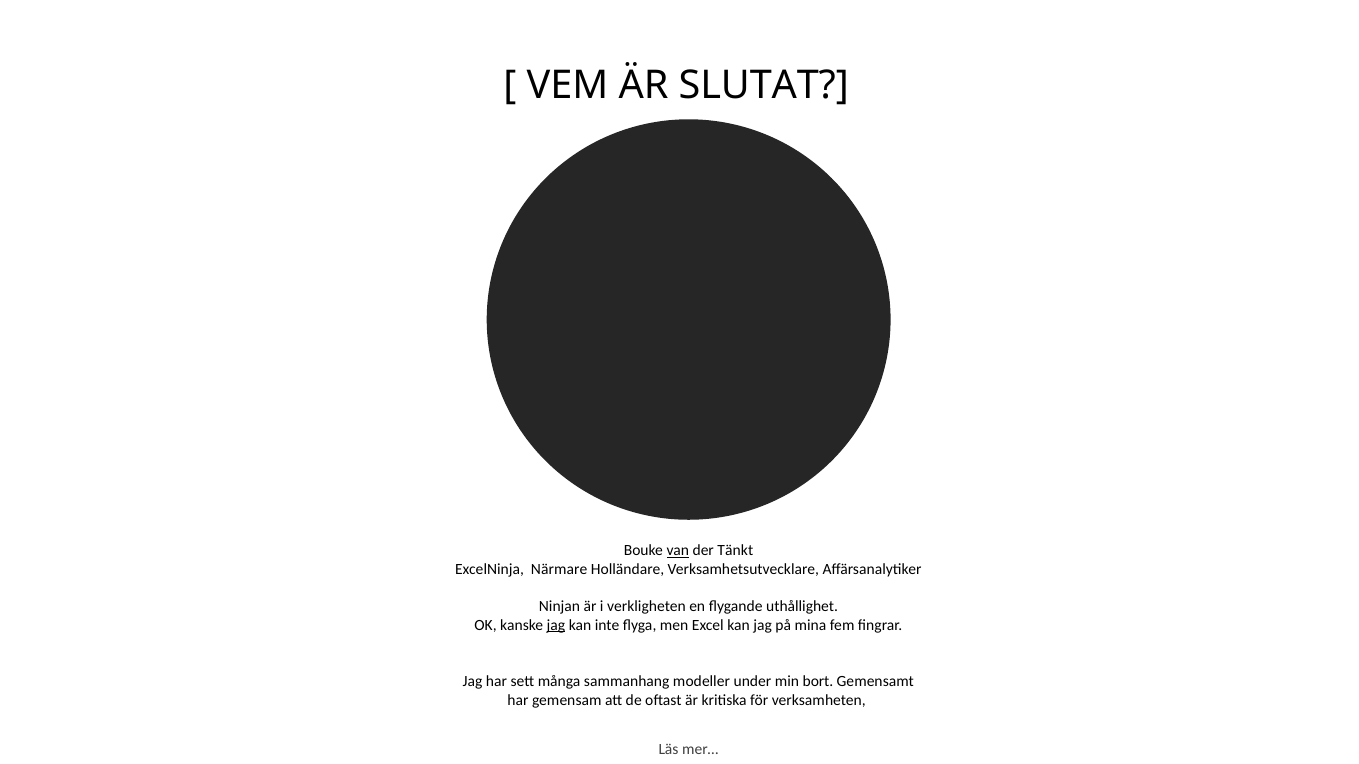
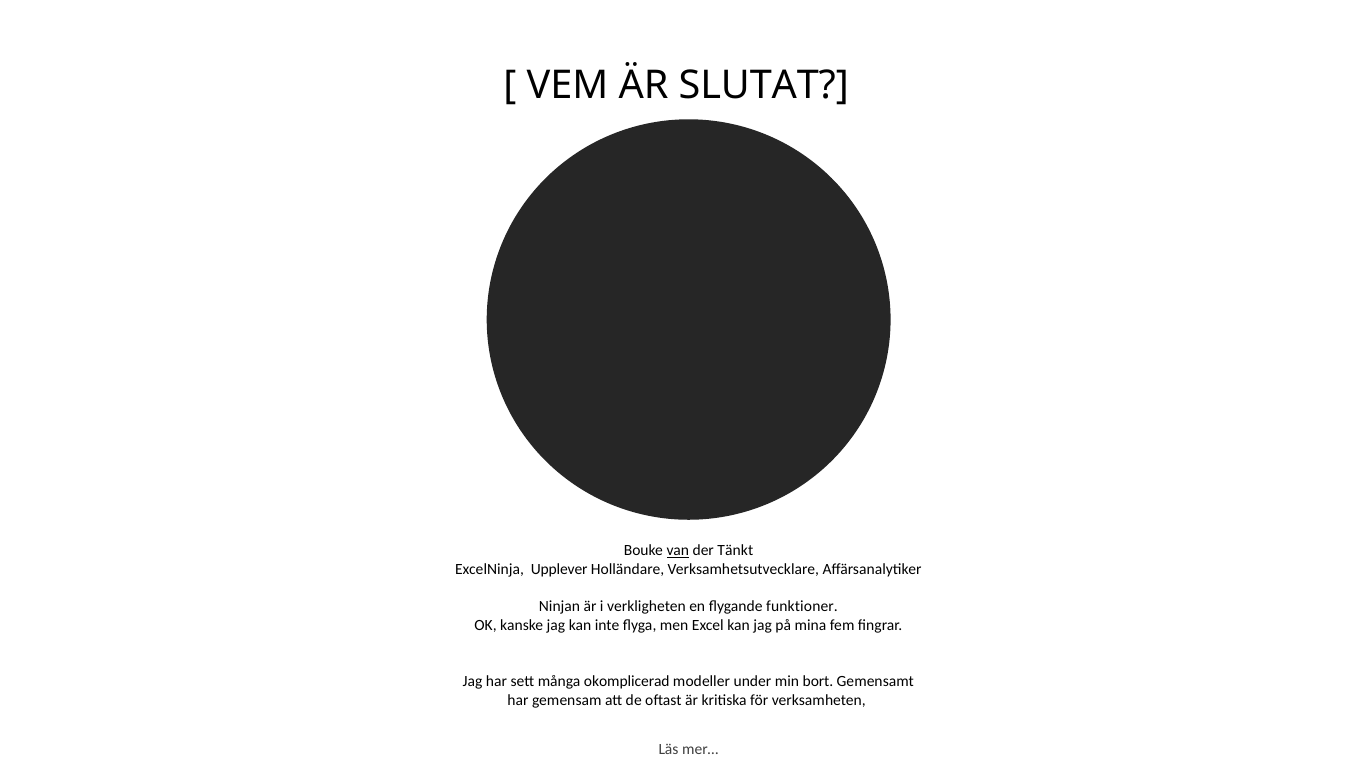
Närmare: Närmare -> Upplever
uthållighet: uthållighet -> funktioner
jag at (556, 626) underline: present -> none
sammanhang: sammanhang -> okomplicerad
